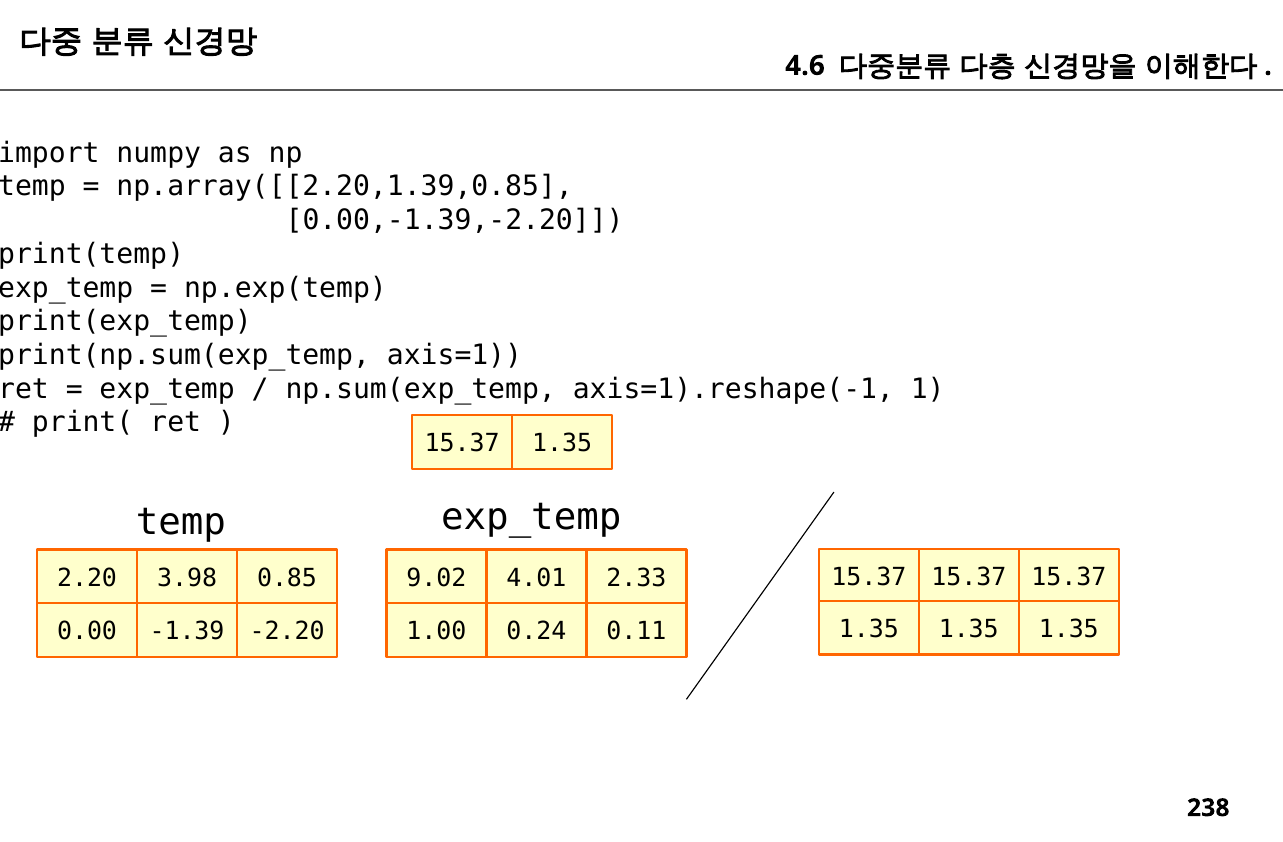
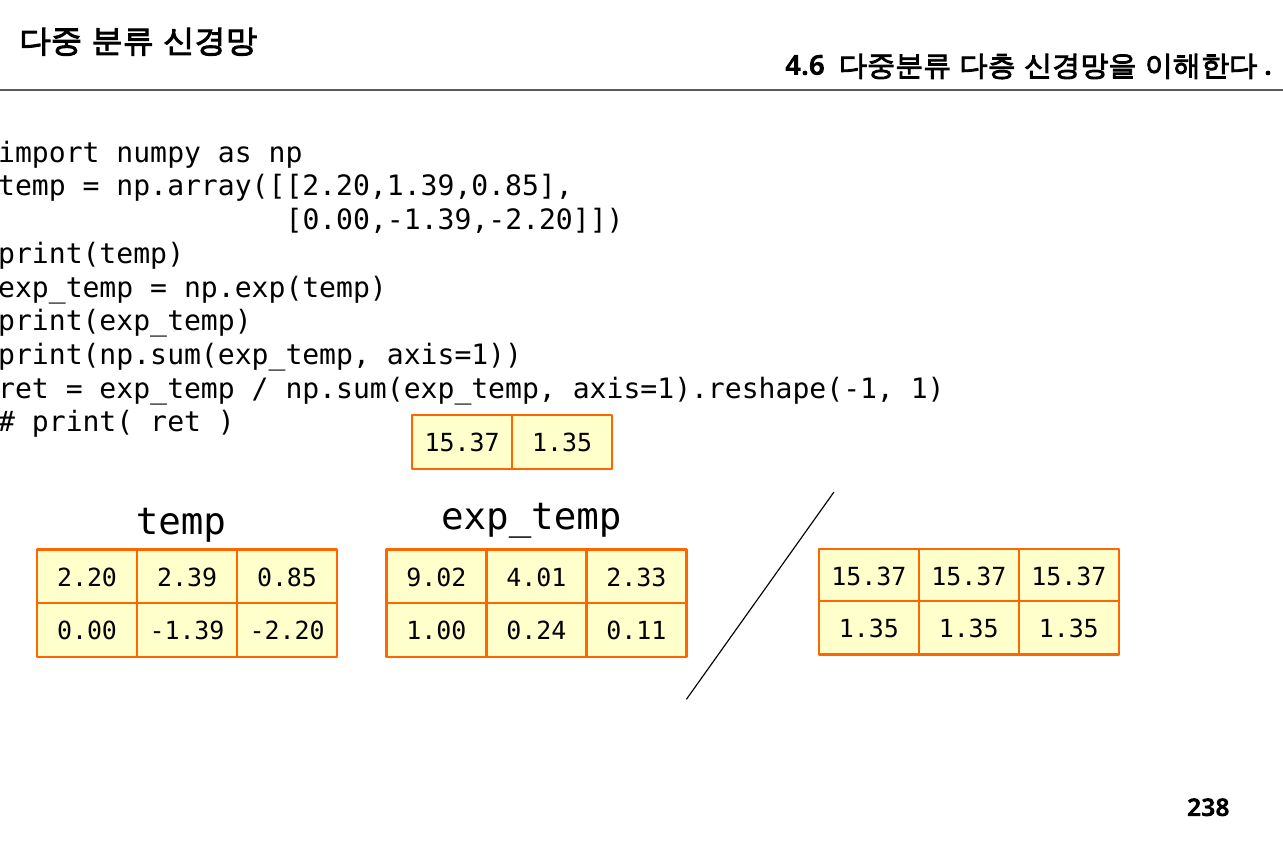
3.98: 3.98 -> 2.39
